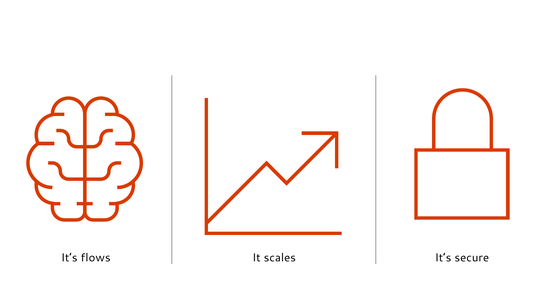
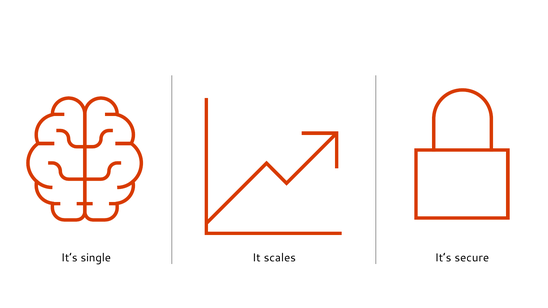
flows: flows -> single
